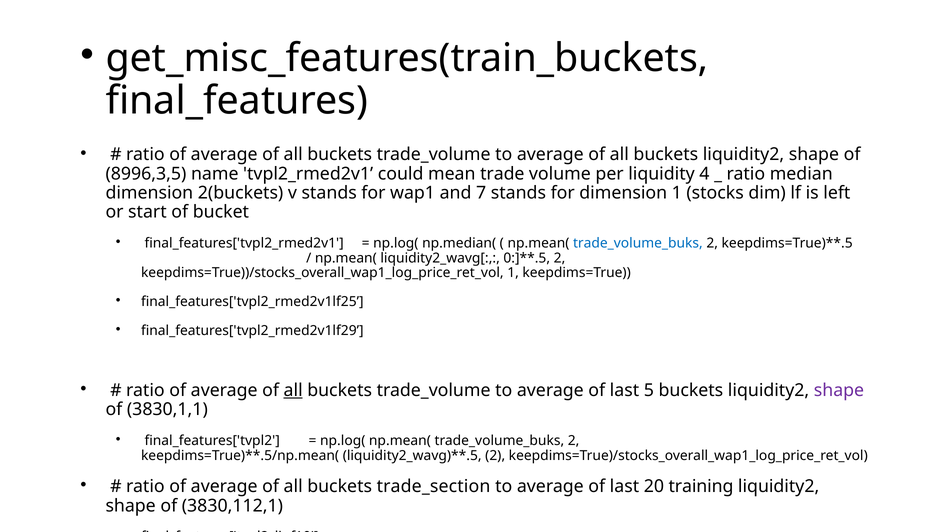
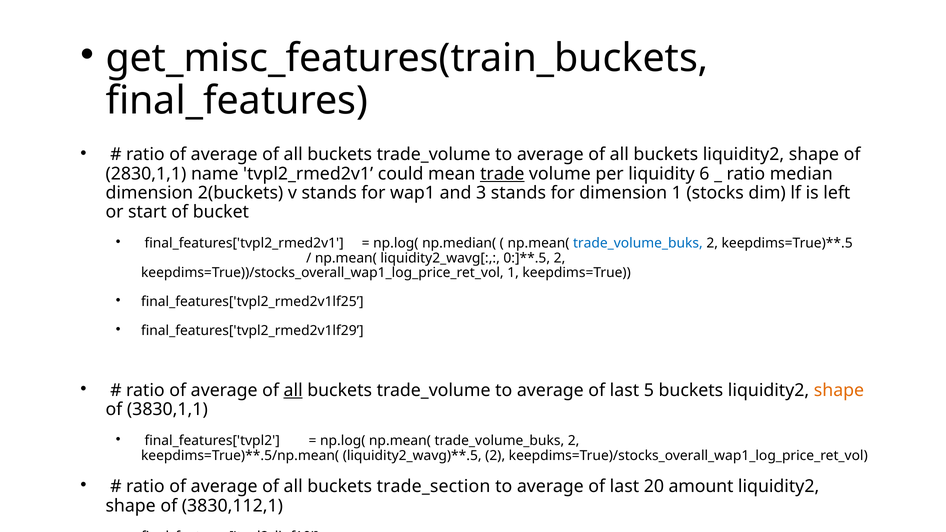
8996,3,5: 8996,3,5 -> 2830,1,1
trade underline: none -> present
4: 4 -> 6
7: 7 -> 3
shape at (839, 391) colour: purple -> orange
training: training -> amount
